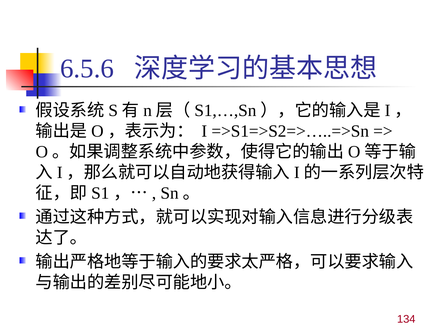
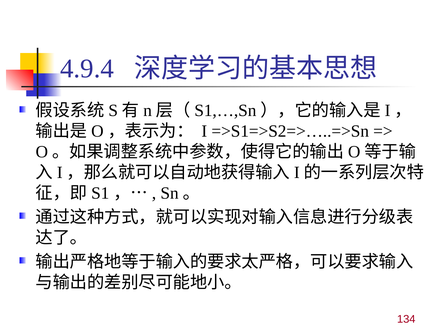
6.5.6: 6.5.6 -> 4.9.4
